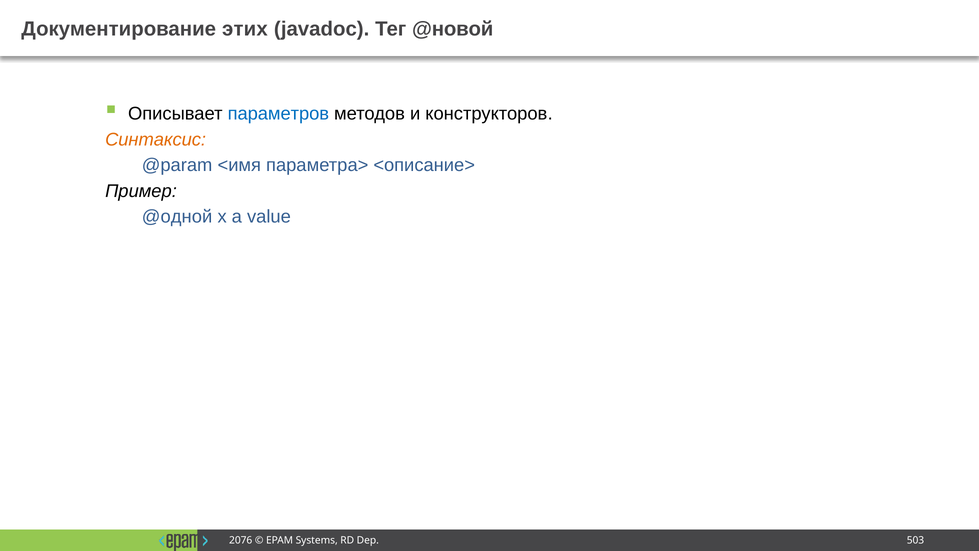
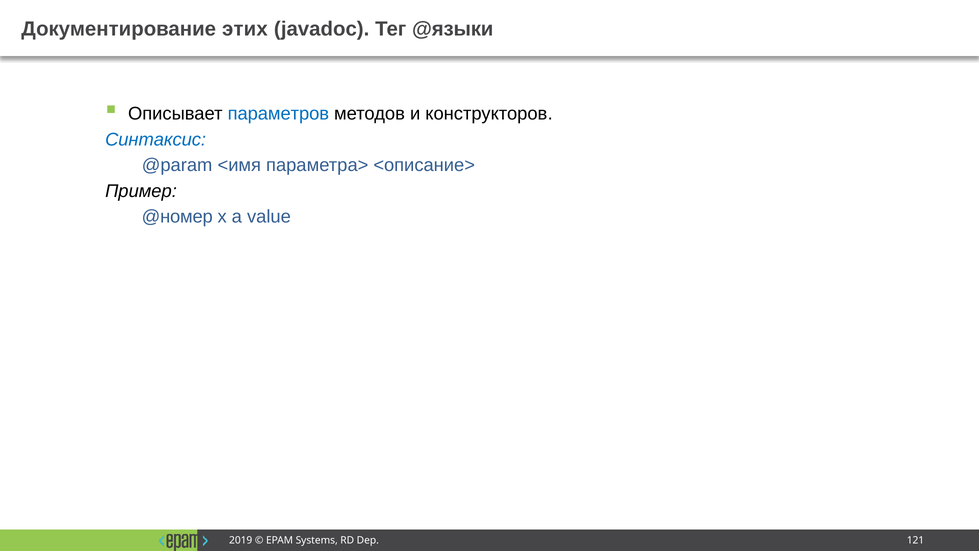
@новой: @новой -> @языки
Синтаксис colour: orange -> blue
@одной: @одной -> @номер
2076: 2076 -> 2019
503: 503 -> 121
